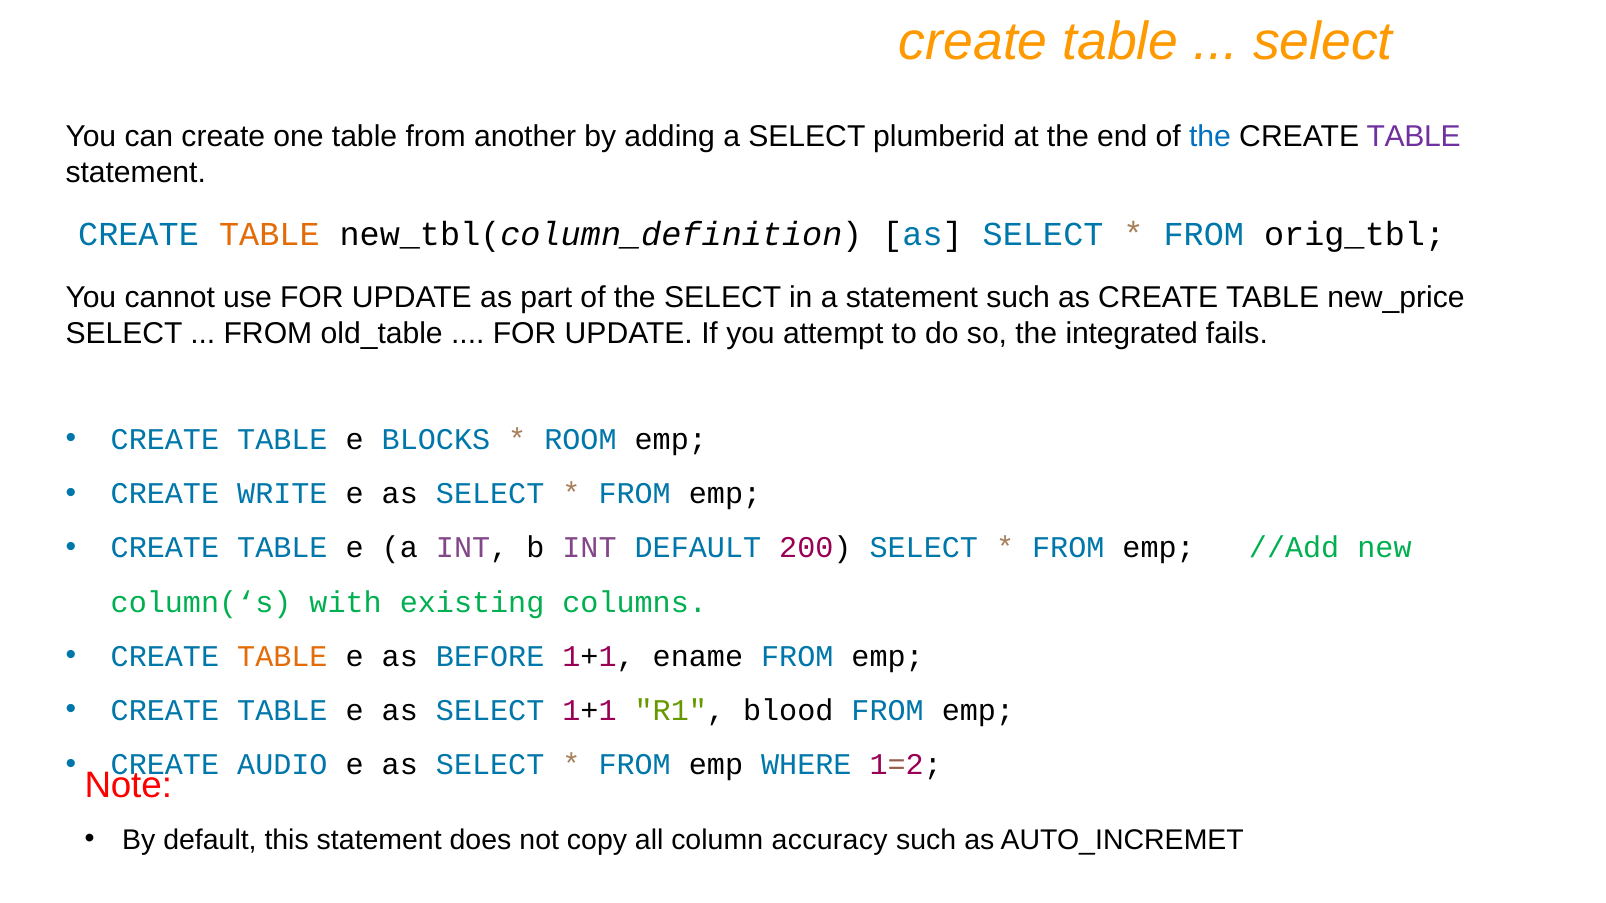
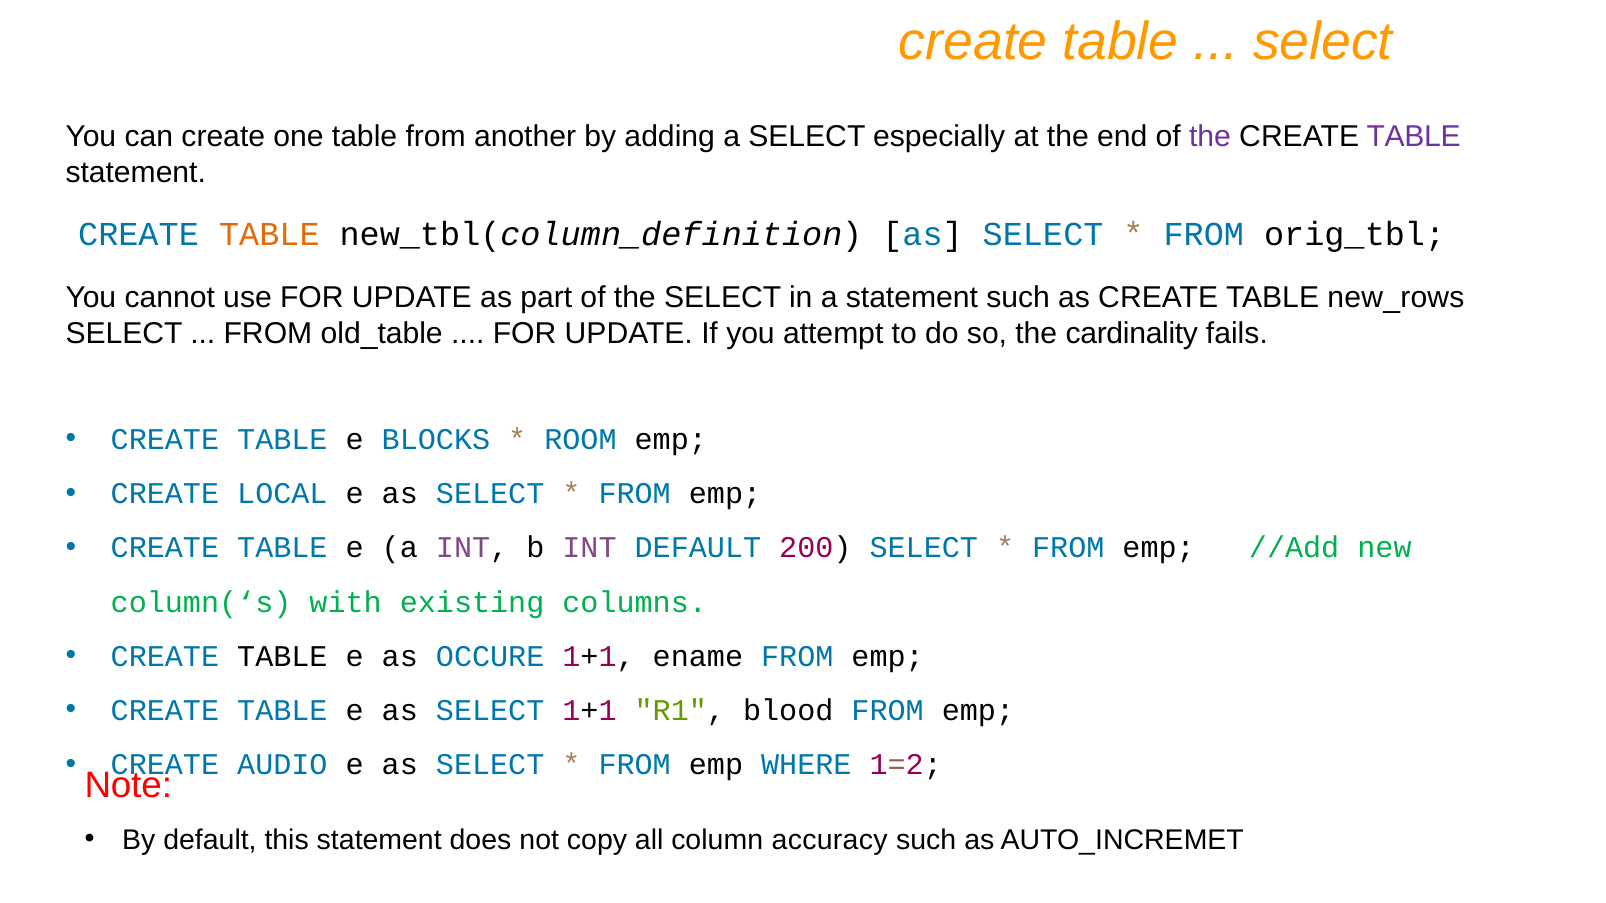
plumberid: plumberid -> especially
the at (1210, 136) colour: blue -> purple
new_price: new_price -> new_rows
integrated: integrated -> cardinality
WRITE: WRITE -> LOCAL
TABLE at (282, 657) colour: orange -> black
BEFORE: BEFORE -> OCCURE
